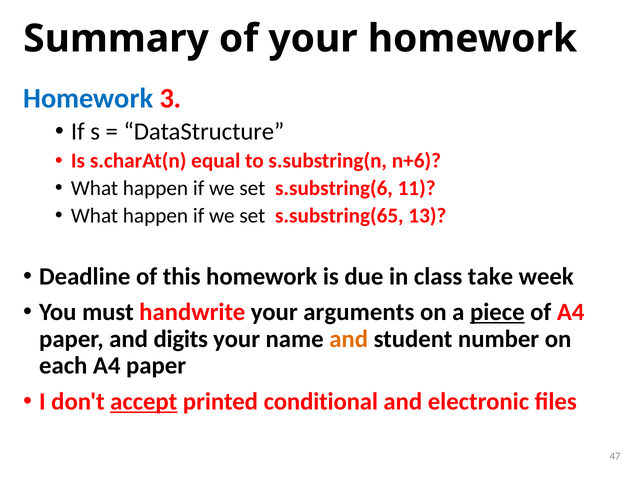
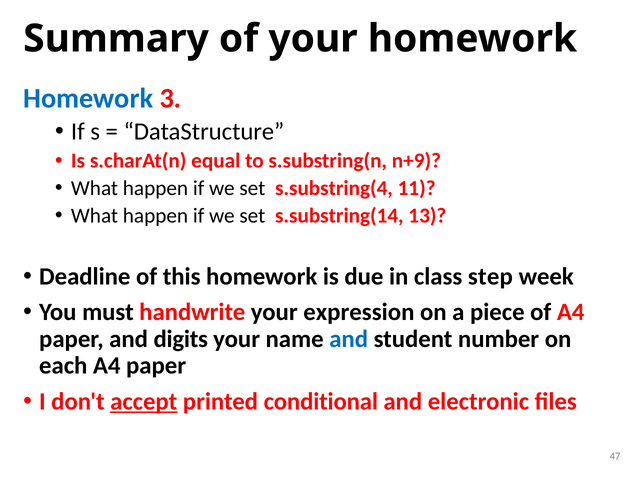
n+6: n+6 -> n+9
s.substring(6: s.substring(6 -> s.substring(4
s.substring(65: s.substring(65 -> s.substring(14
take: take -> step
arguments: arguments -> expression
piece underline: present -> none
and at (349, 339) colour: orange -> blue
